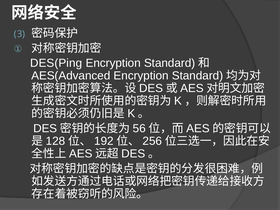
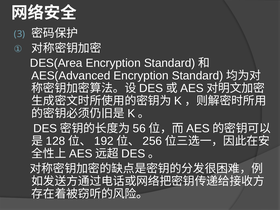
DES(Ping: DES(Ping -> DES(Area
